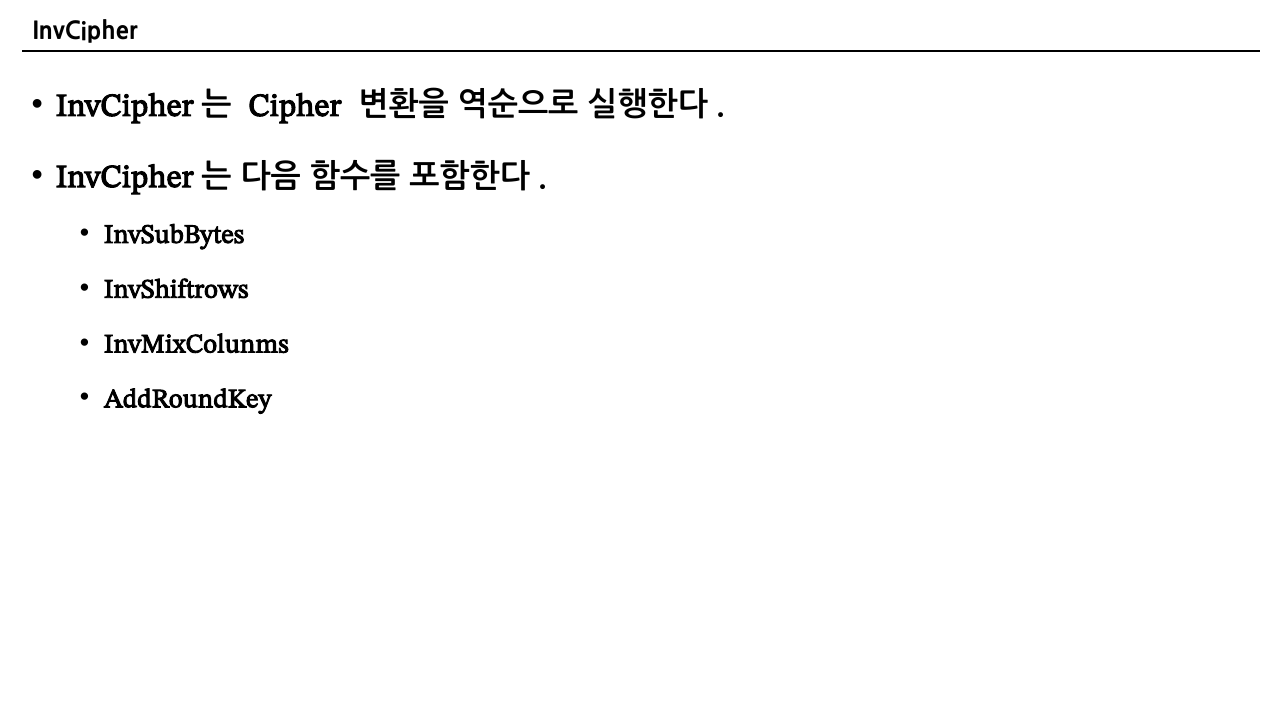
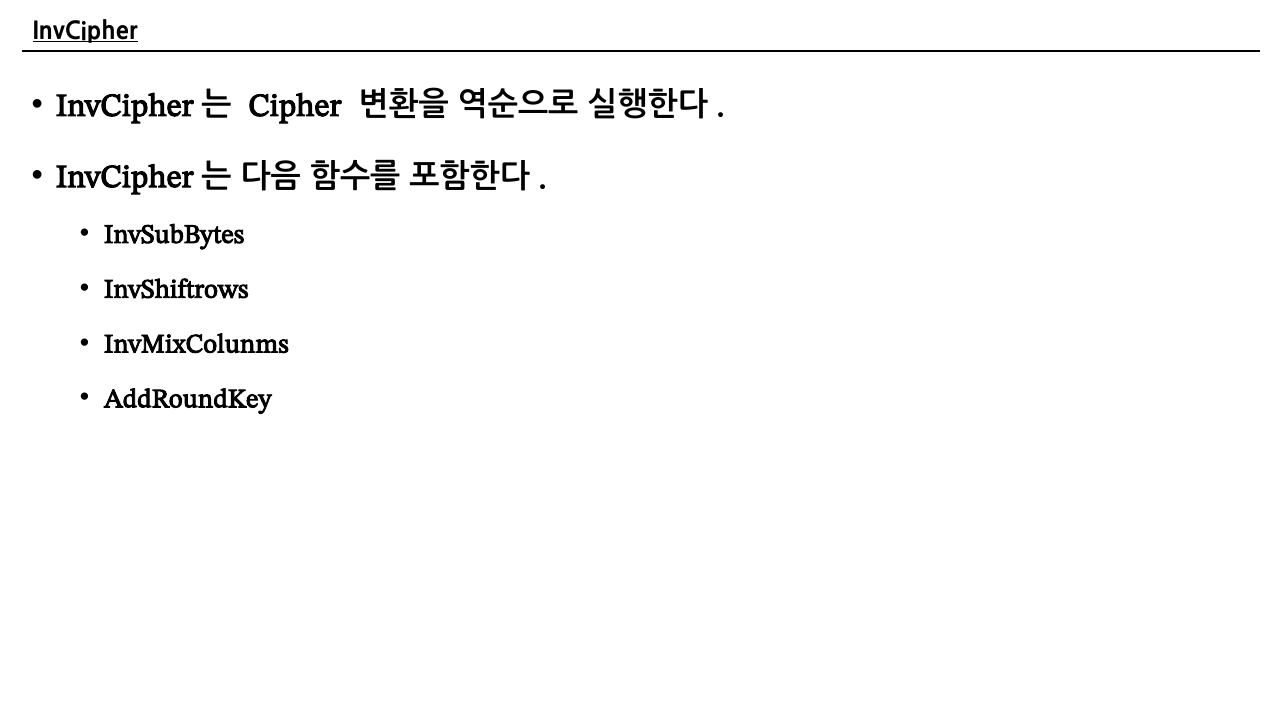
InvCipher at (85, 31) underline: none -> present
